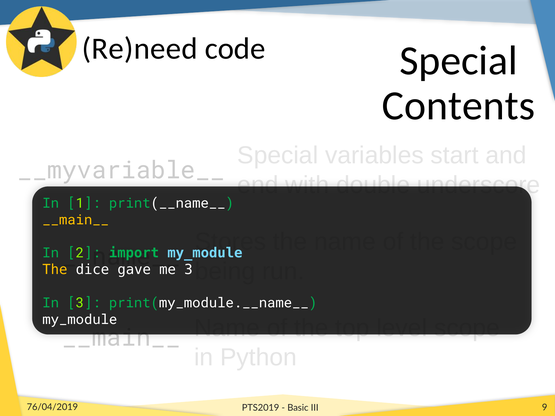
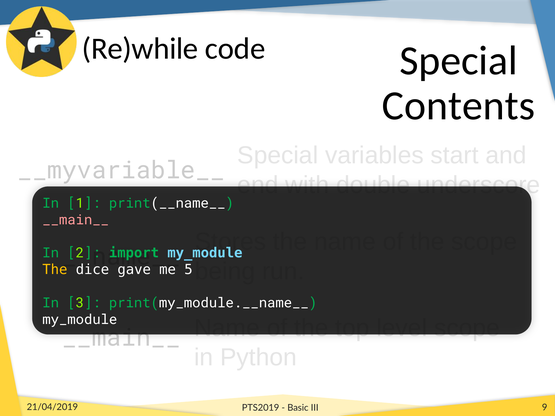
Re)need: Re)need -> Re)while
__main__ at (76, 220) colour: yellow -> pink
3 at (188, 270): 3 -> 5
76/04/2019: 76/04/2019 -> 21/04/2019
